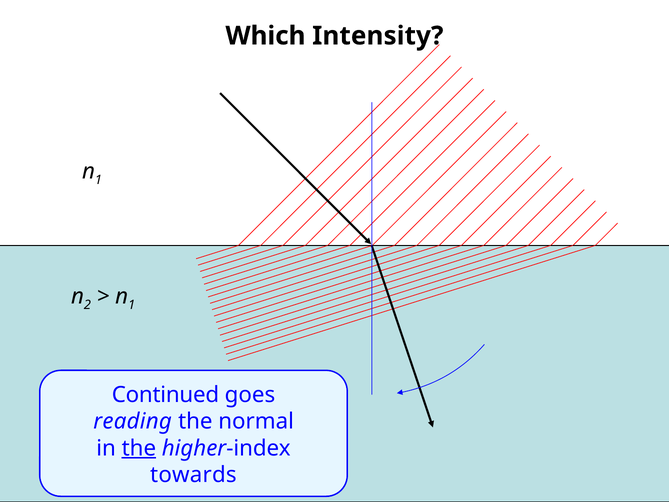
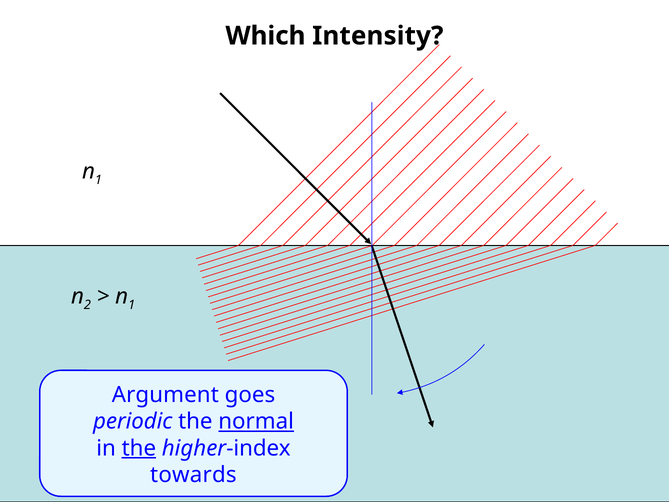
Continued: Continued -> Argument
reading: reading -> periodic
normal underline: none -> present
